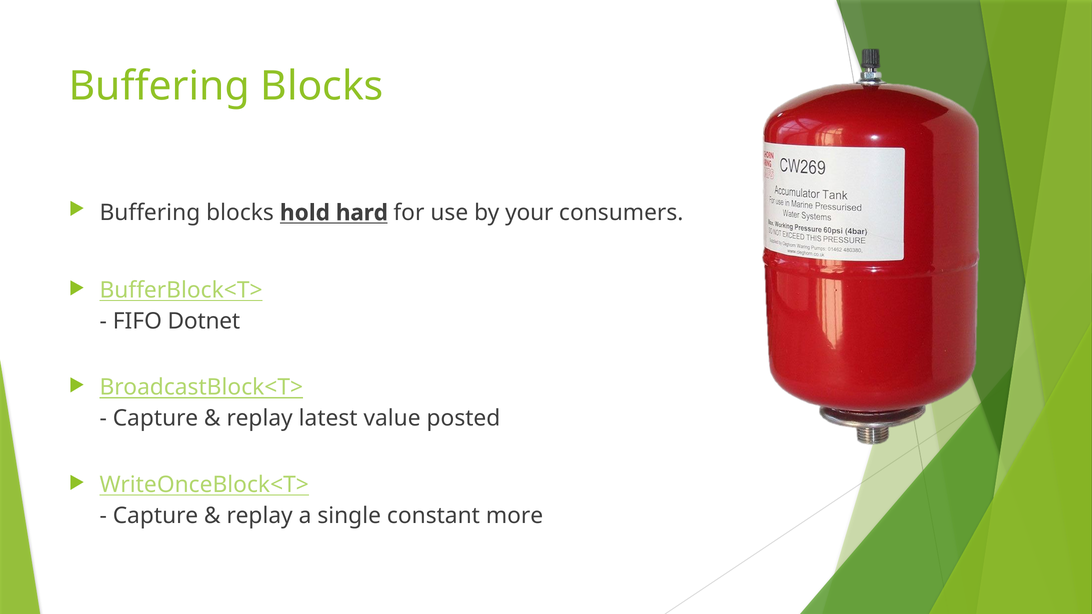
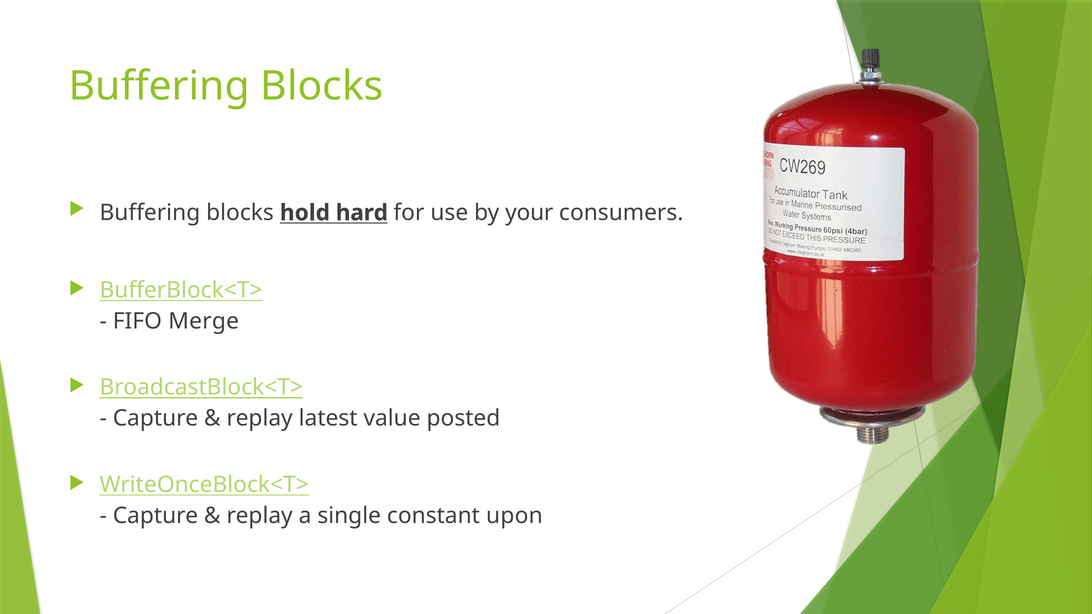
Dotnet: Dotnet -> Merge
more: more -> upon
